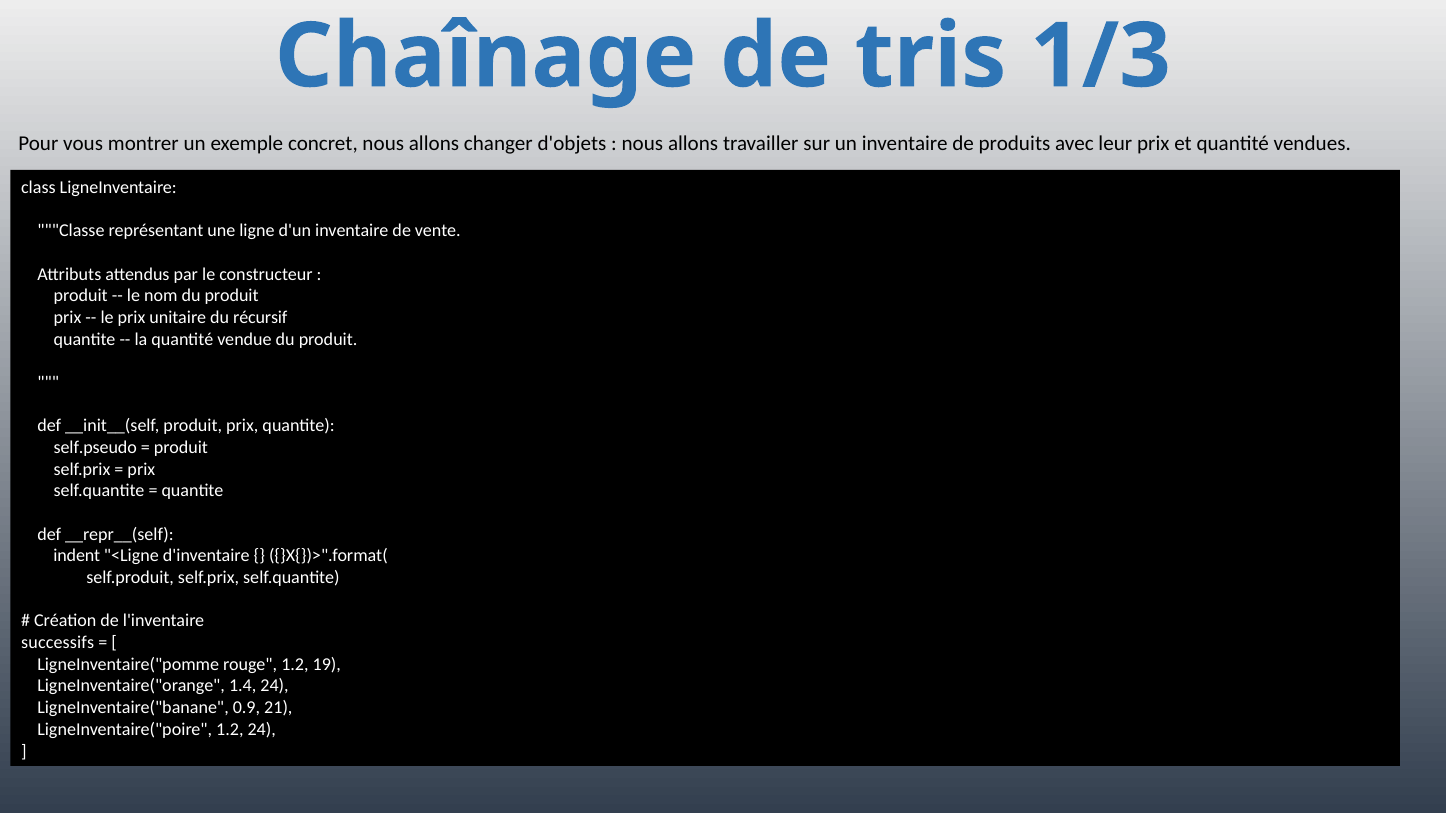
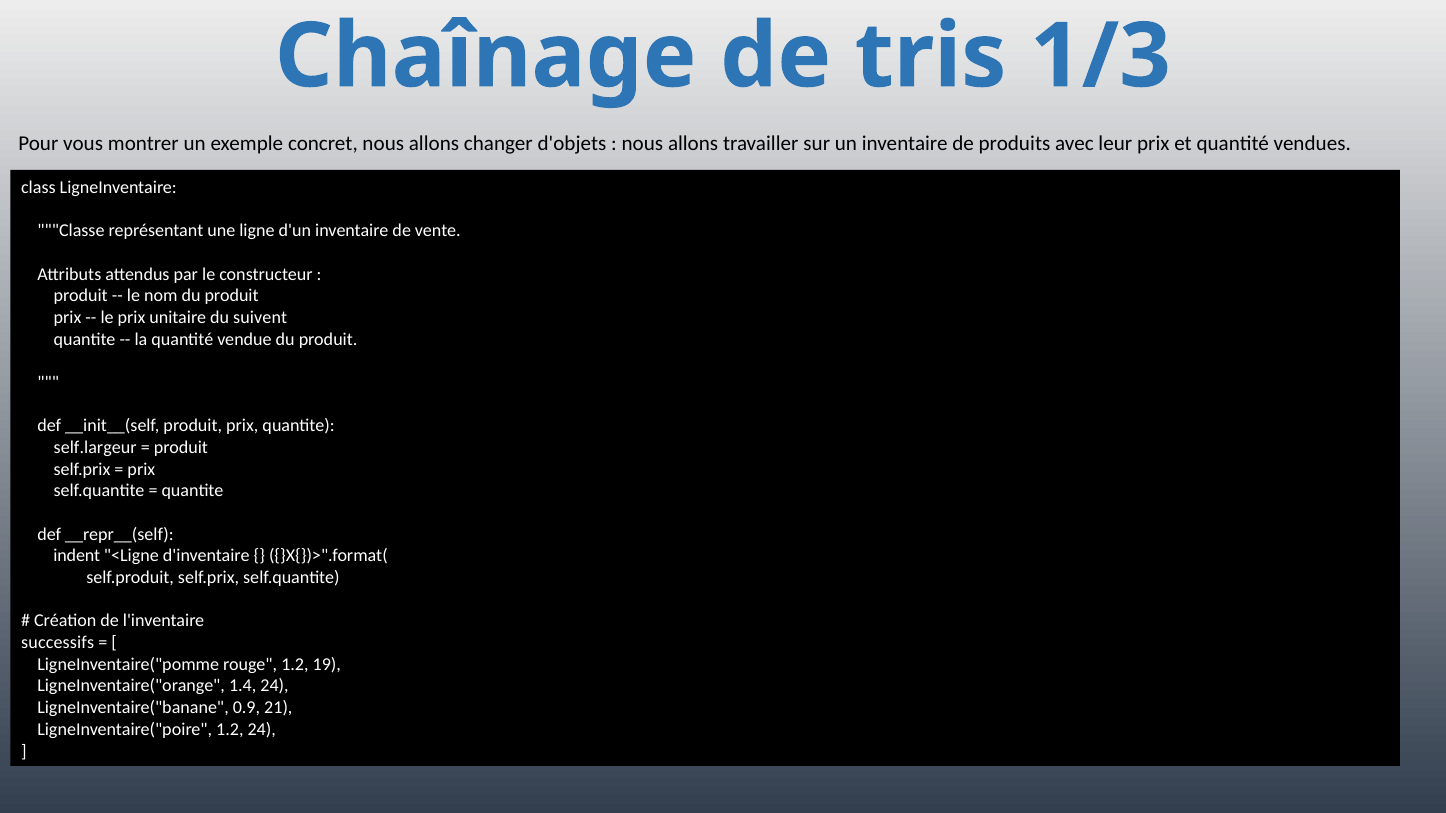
récursif: récursif -> suivent
self.pseudo: self.pseudo -> self.largeur
